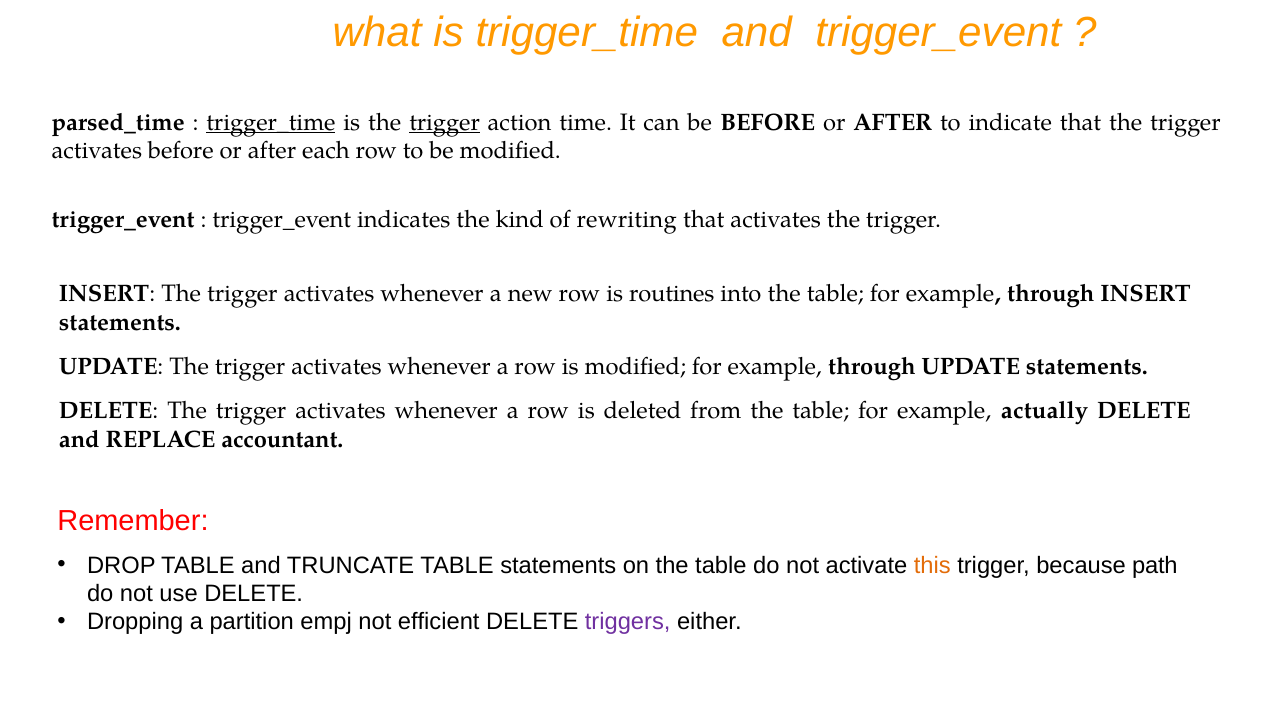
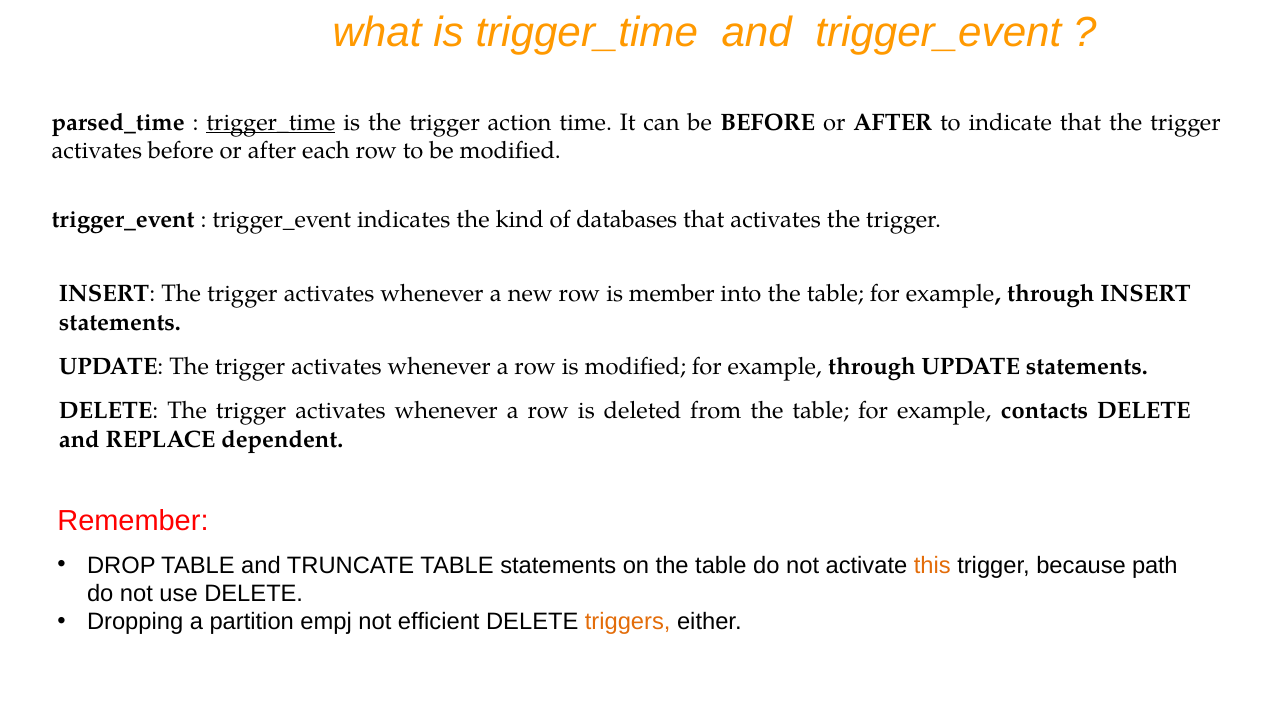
trigger at (445, 122) underline: present -> none
rewriting: rewriting -> databases
routines: routines -> member
actually: actually -> contacts
accountant: accountant -> dependent
triggers colour: purple -> orange
